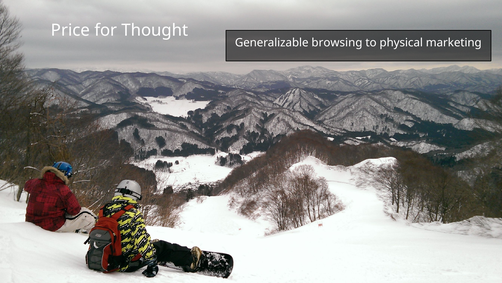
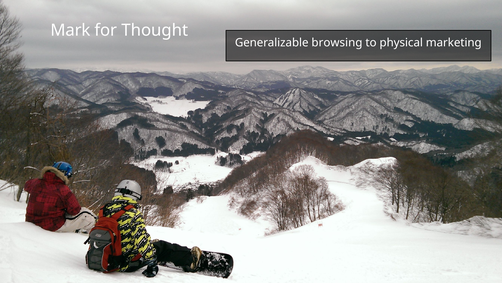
Price: Price -> Mark
